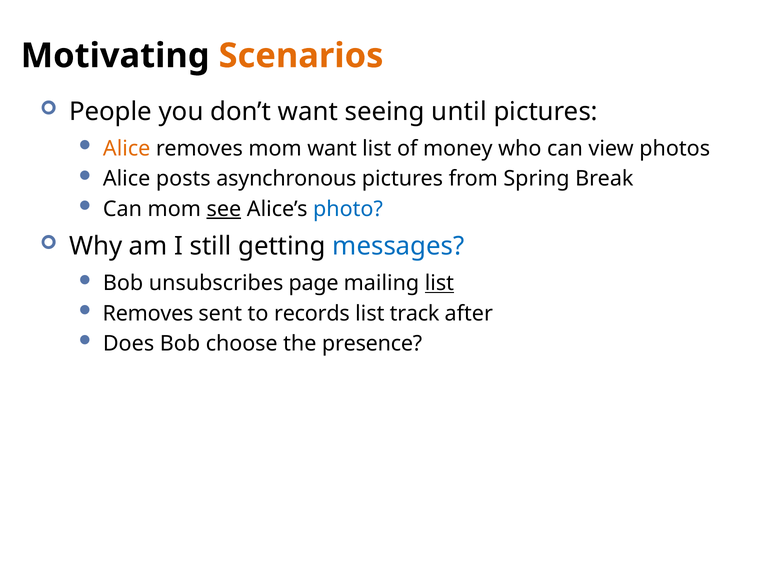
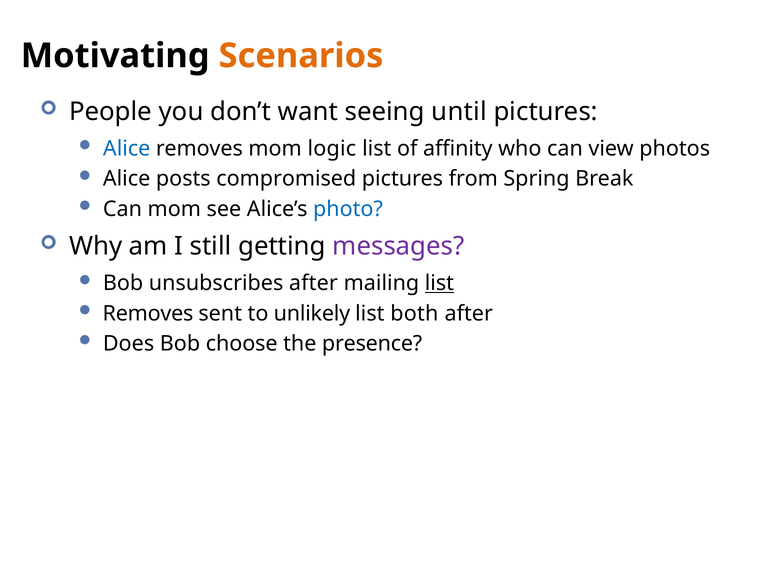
Alice at (127, 148) colour: orange -> blue
mom want: want -> logic
money: money -> affinity
asynchronous: asynchronous -> compromised
see underline: present -> none
messages colour: blue -> purple
unsubscribes page: page -> after
records: records -> unlikely
track: track -> both
